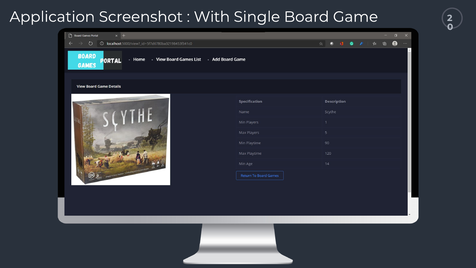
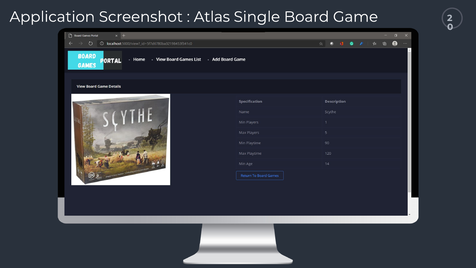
With: With -> Atlas
